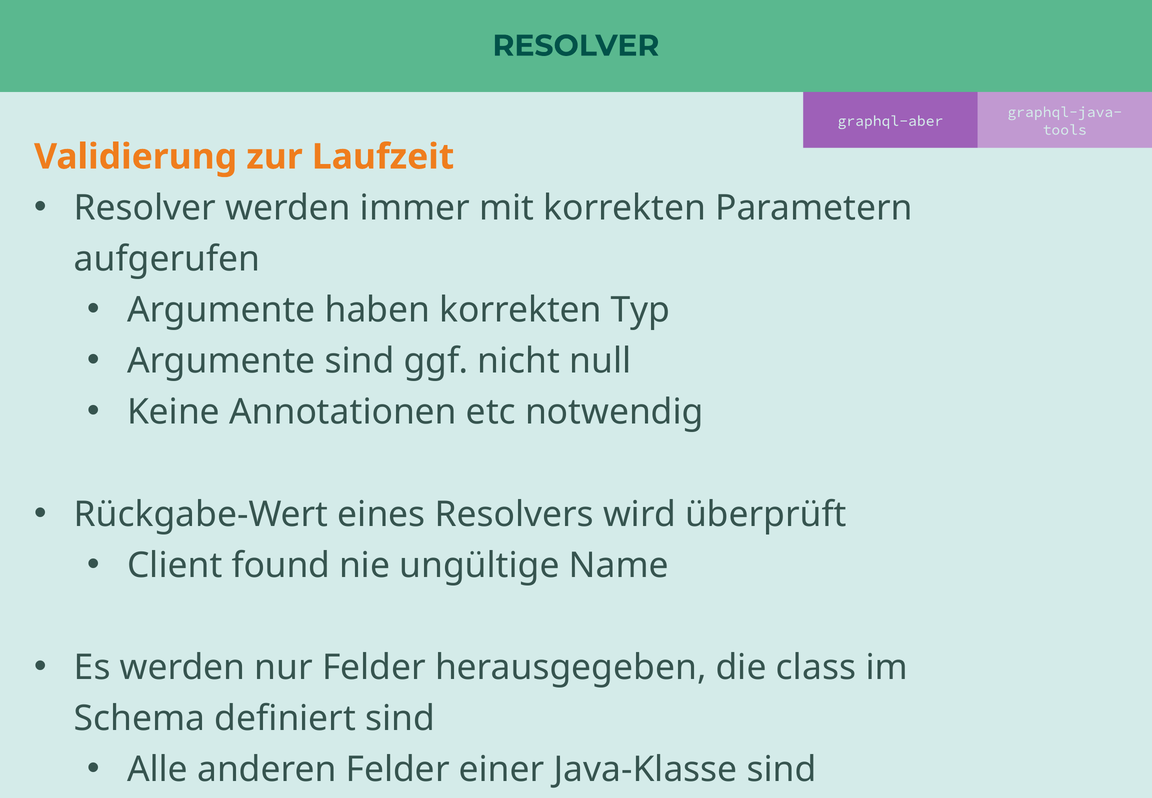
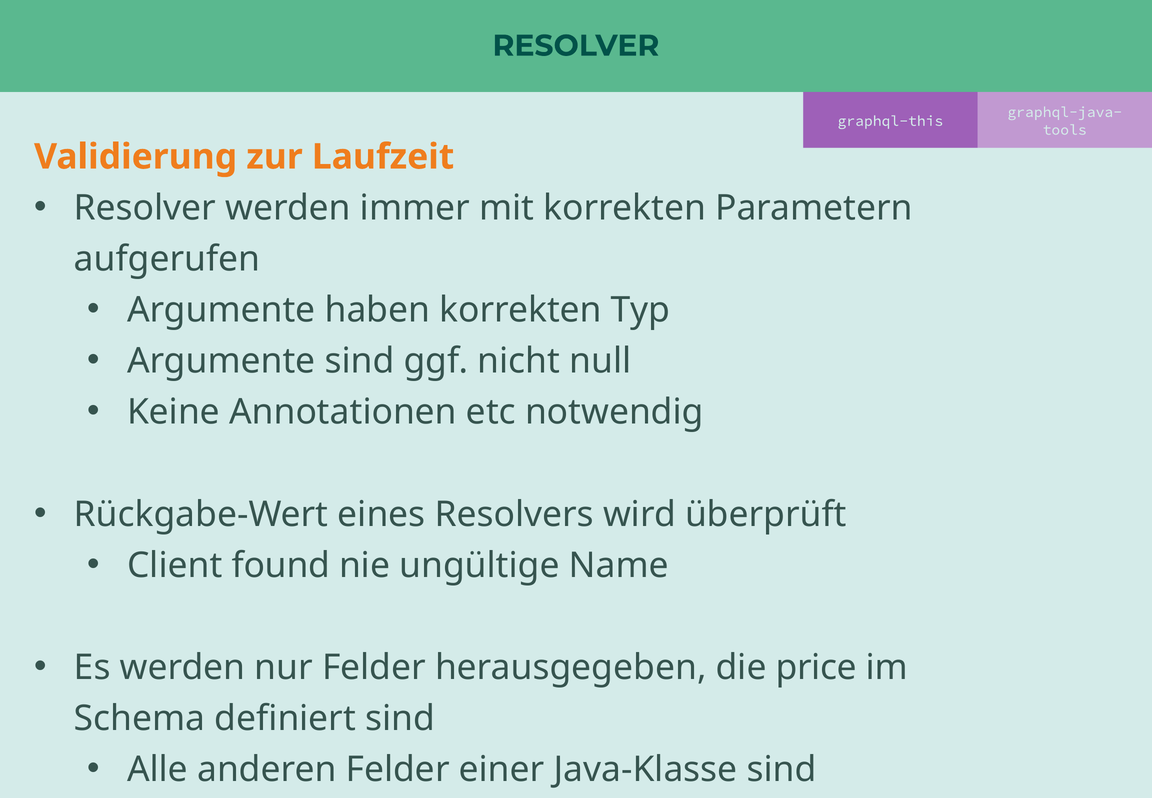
graphql-aber: graphql-aber -> graphql-this
class: class -> price
